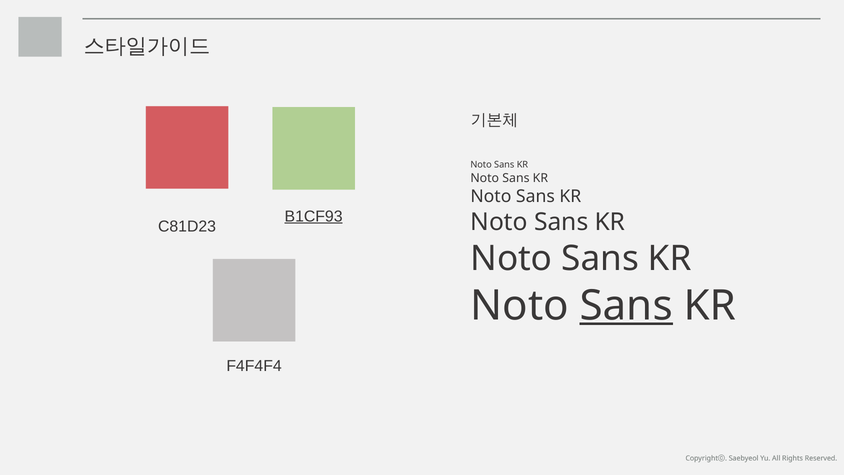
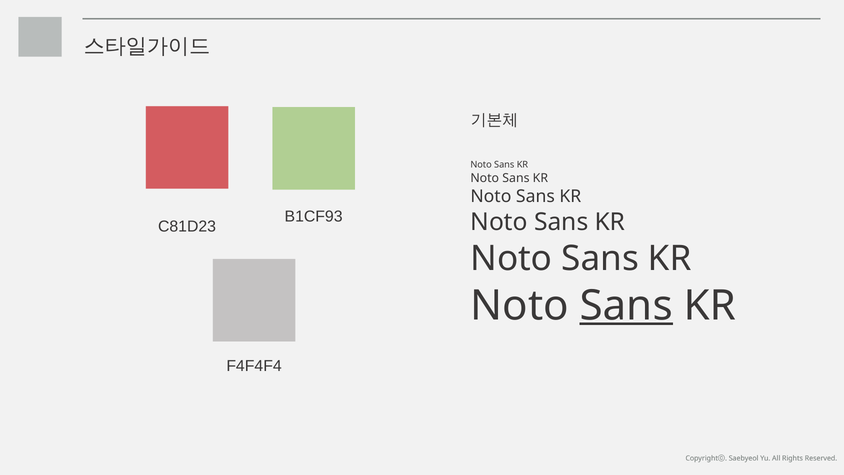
B1CF93 underline: present -> none
